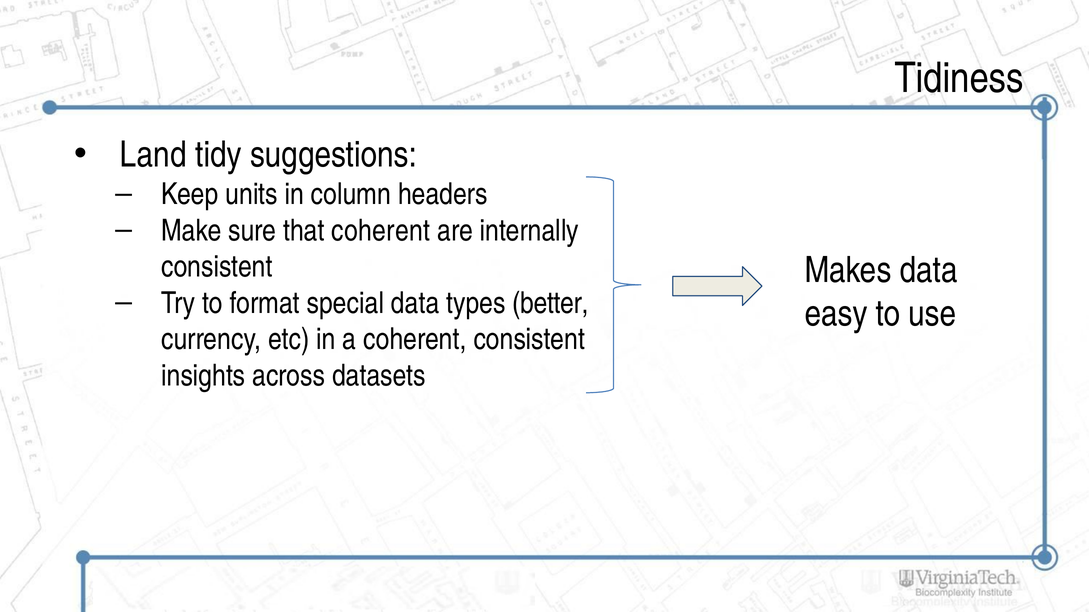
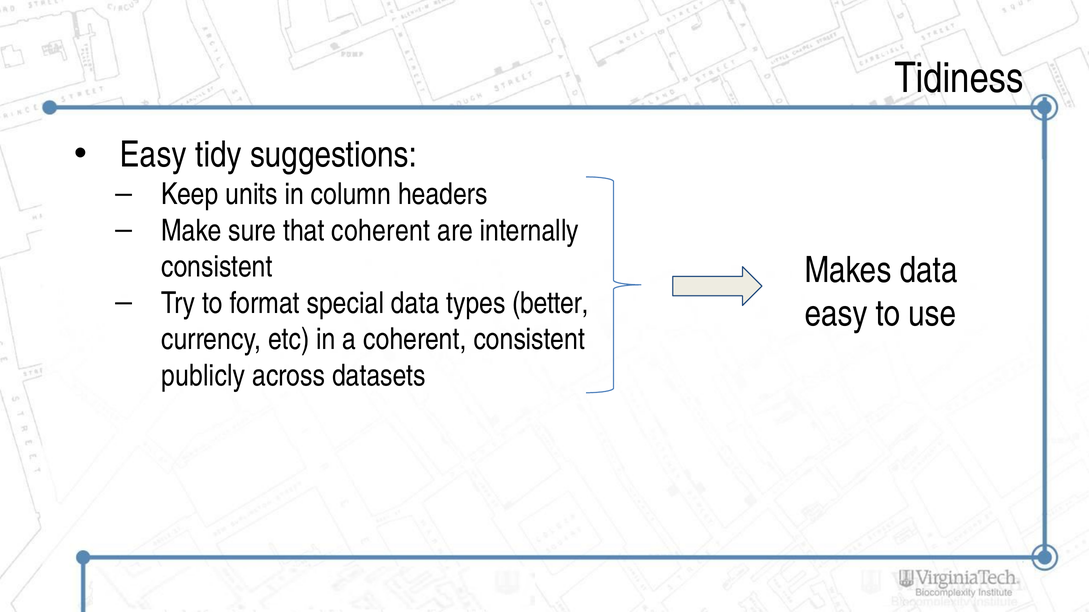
Land at (153, 155): Land -> Easy
insights: insights -> publicly
